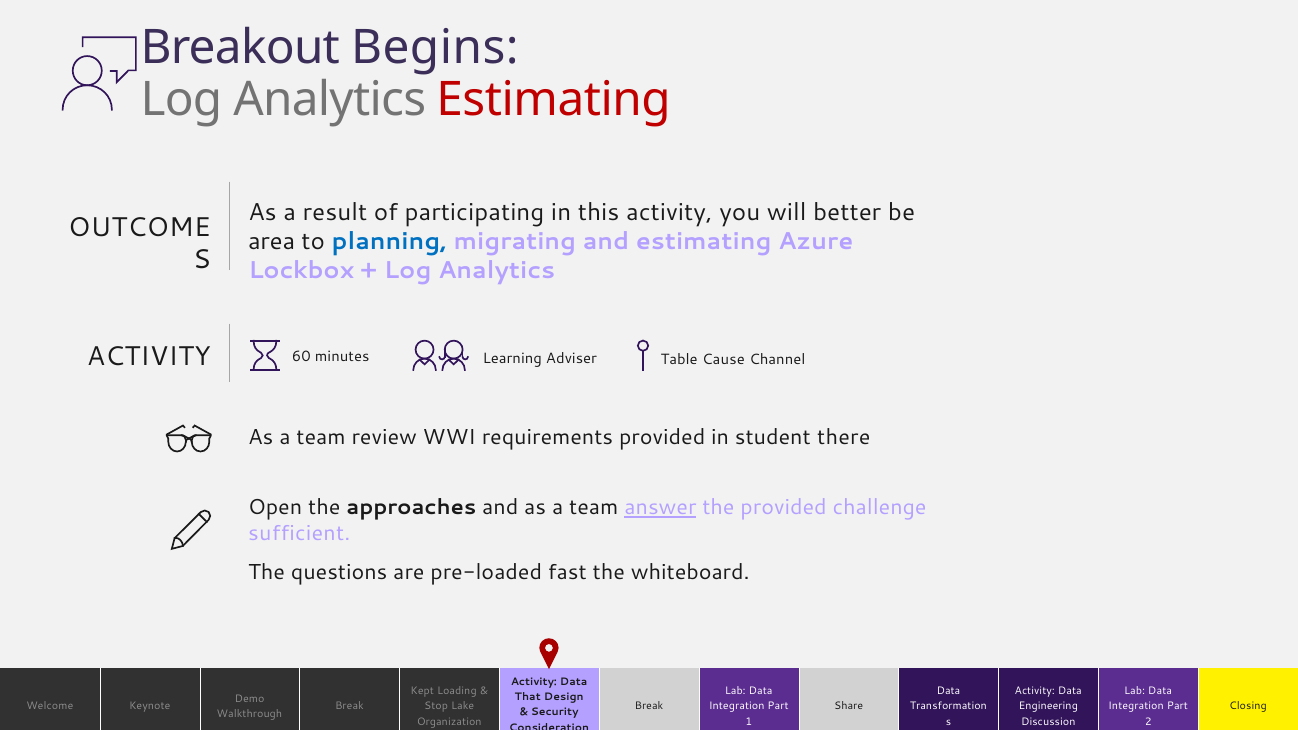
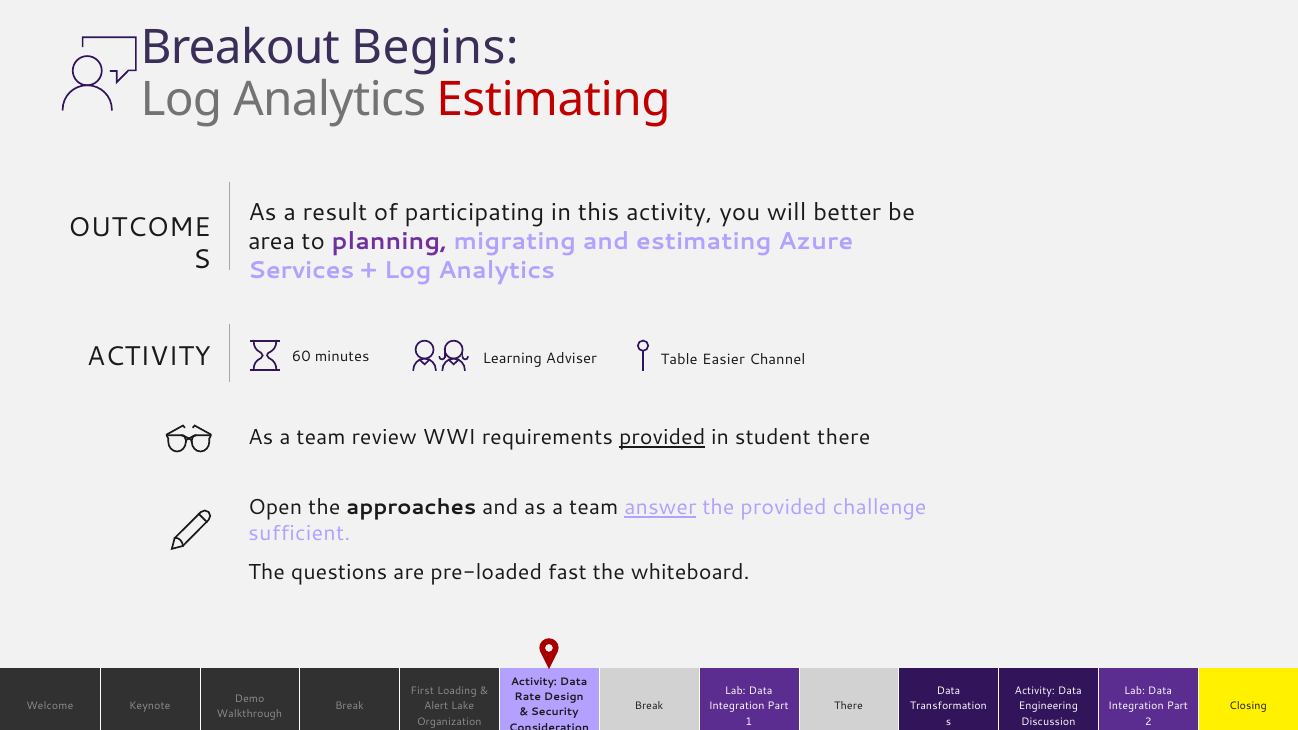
planning colour: blue -> purple
Lockbox: Lockbox -> Services
Cause: Cause -> Easier
provided at (662, 438) underline: none -> present
Kept: Kept -> First
That: That -> Rate
Stop: Stop -> Alert
Share at (849, 706): Share -> There
